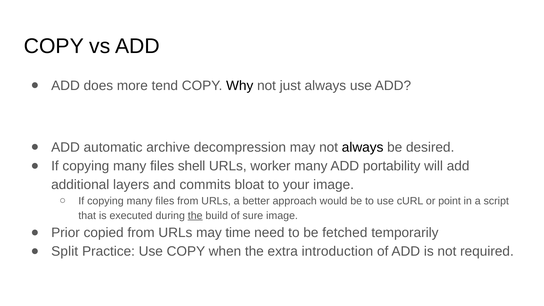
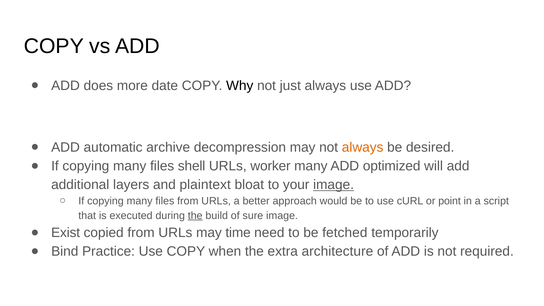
tend: tend -> date
always at (363, 147) colour: black -> orange
portability: portability -> optimized
commits: commits -> plaintext
image at (334, 185) underline: none -> present
Prior: Prior -> Exist
Split: Split -> Bind
introduction: introduction -> architecture
